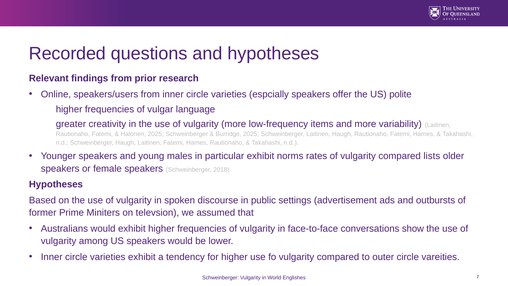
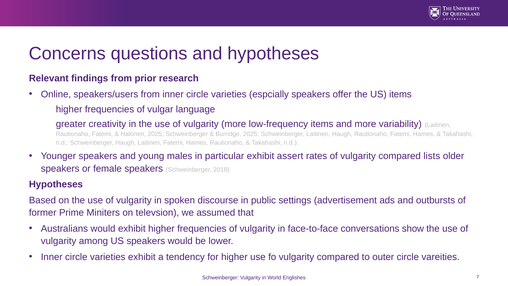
Recorded: Recorded -> Concerns
US polite: polite -> items
norms: norms -> assert
